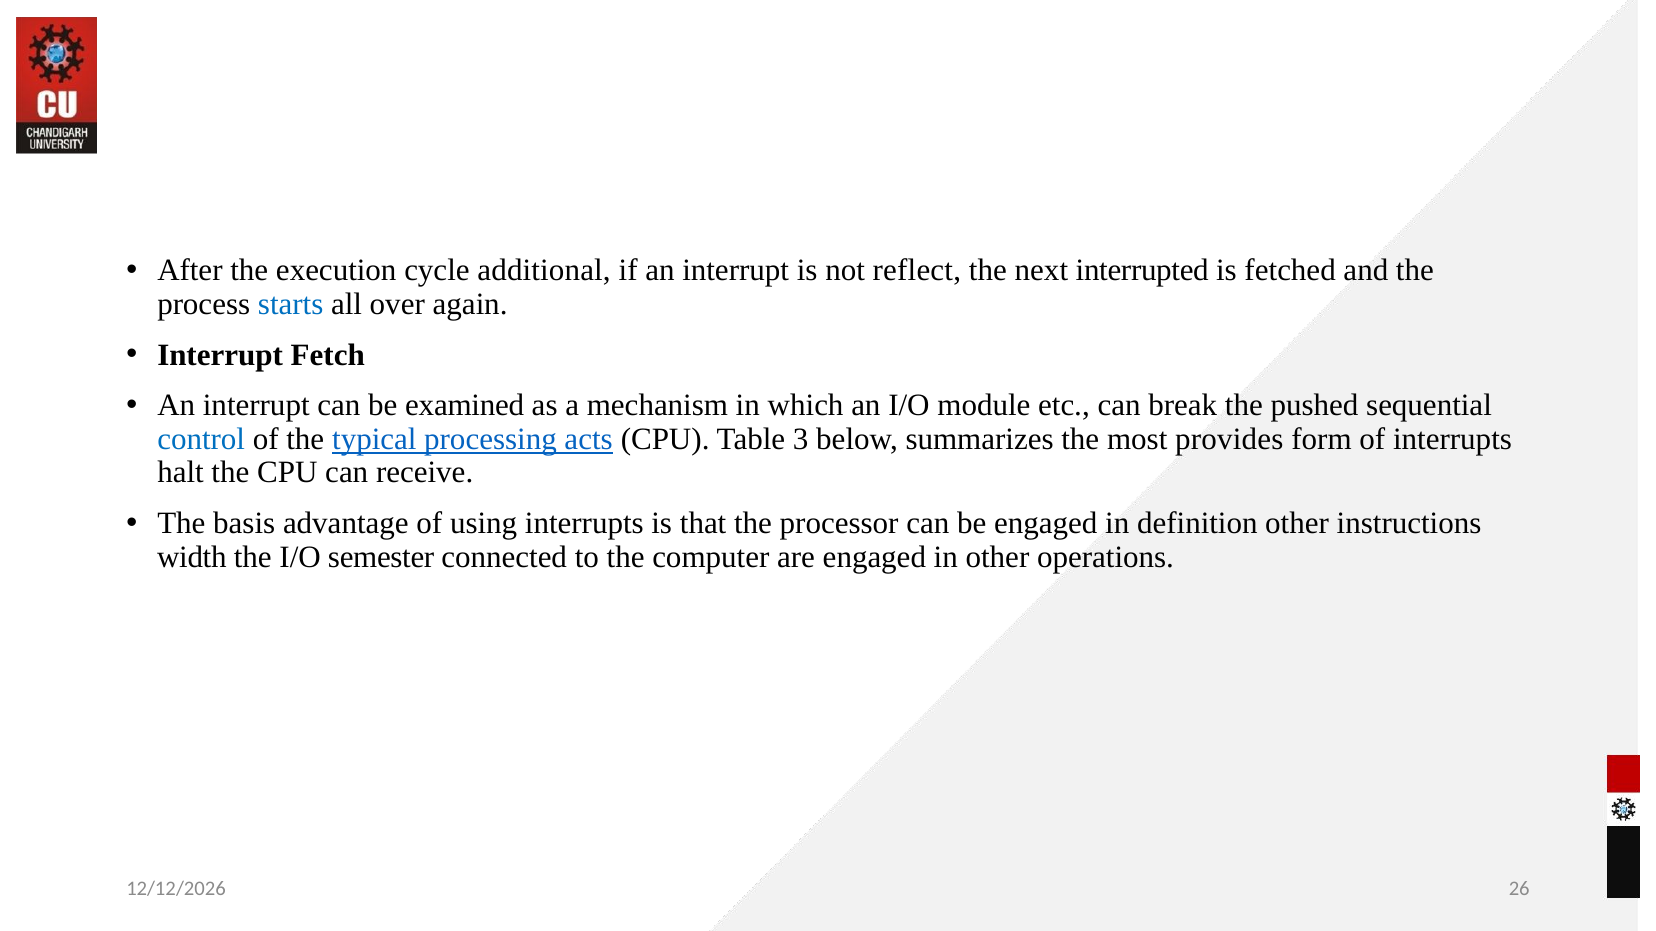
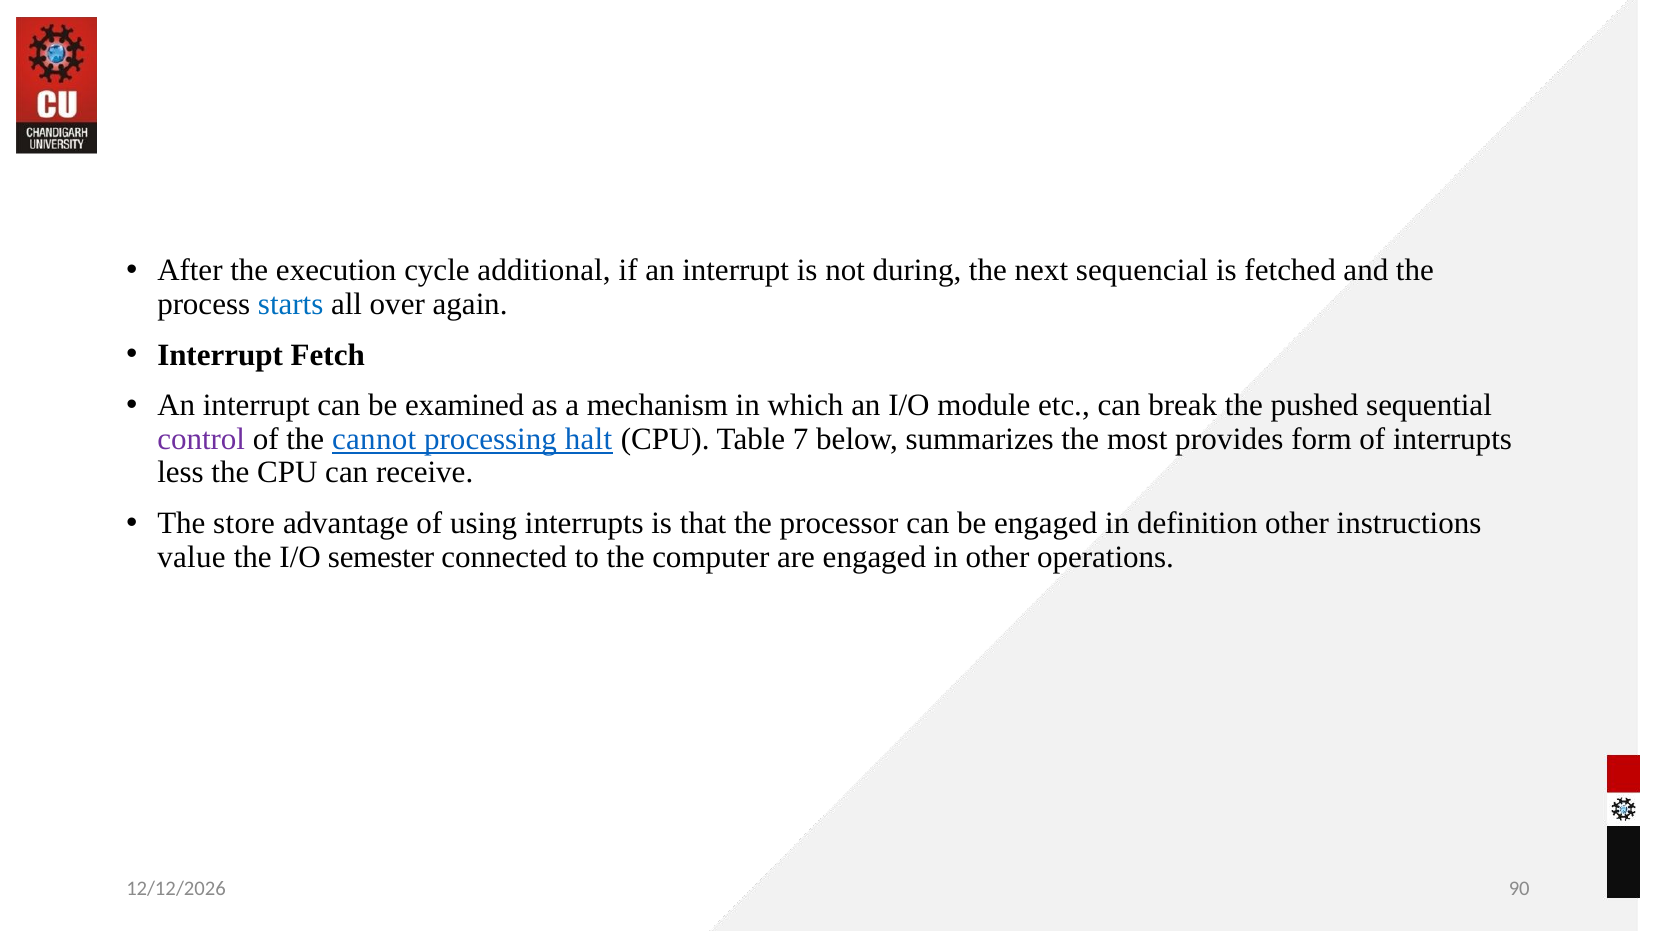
reflect: reflect -> during
interrupted: interrupted -> sequencial
control colour: blue -> purple
typical: typical -> cannot
acts: acts -> halt
3: 3 -> 7
halt: halt -> less
basis: basis -> store
width: width -> value
26: 26 -> 90
